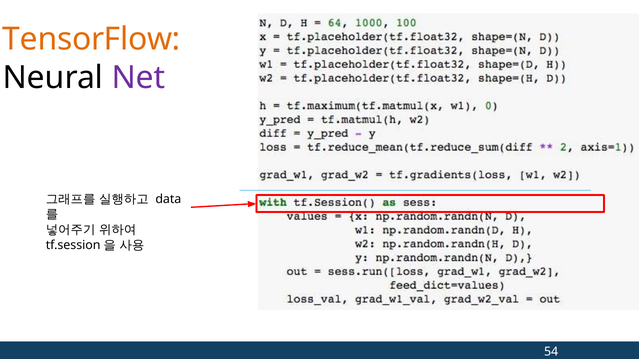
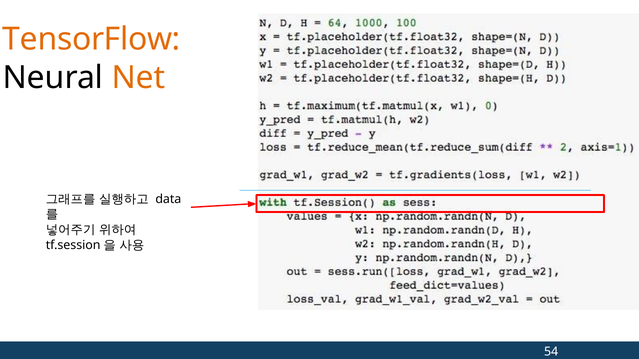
Net colour: purple -> orange
